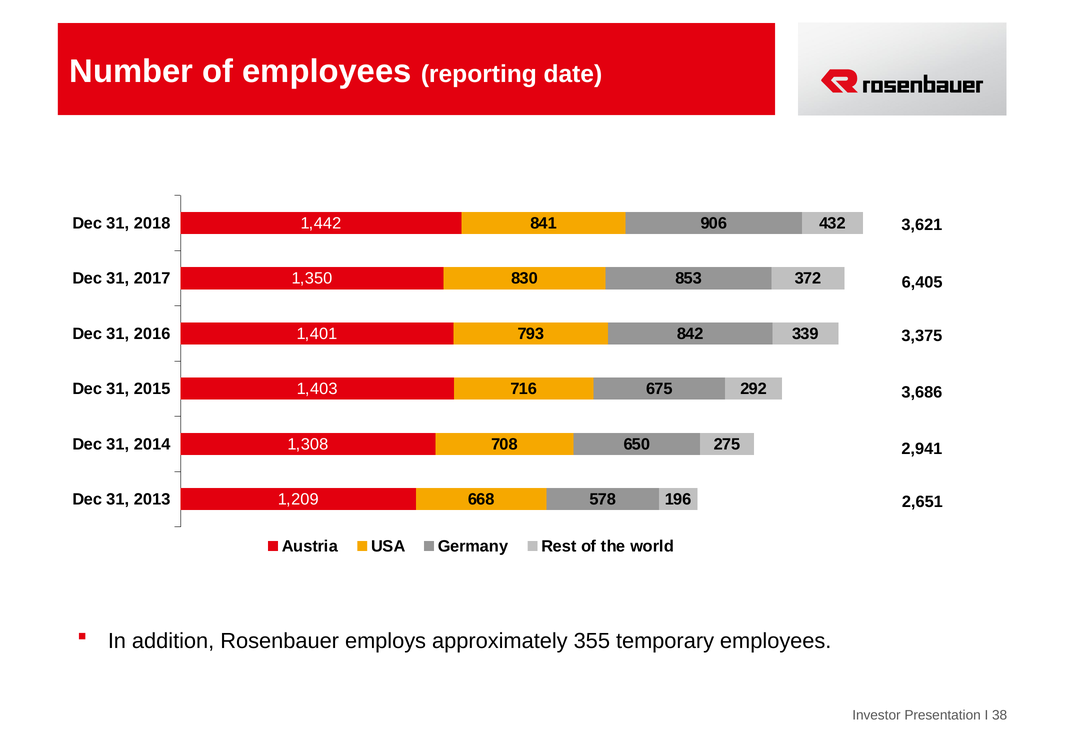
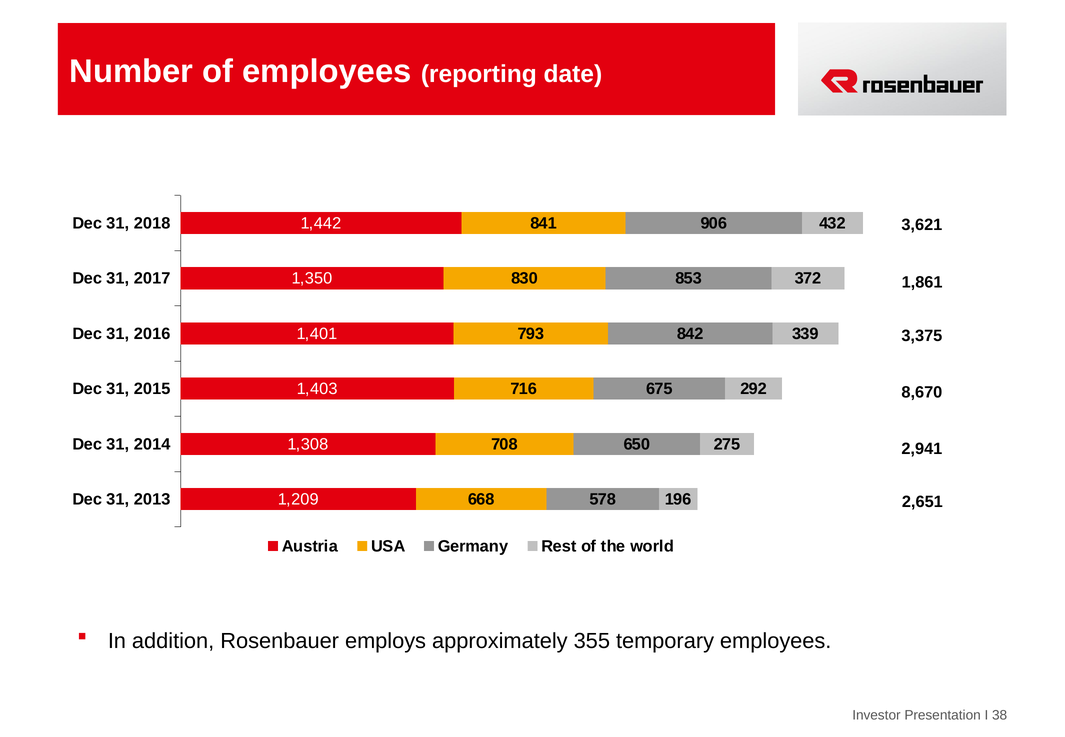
6,405: 6,405 -> 1,861
3,686: 3,686 -> 8,670
